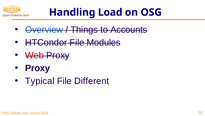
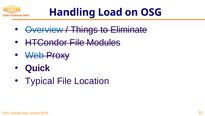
Accounts: Accounts -> Eliminate
Web colour: red -> blue
Proxy at (38, 68): Proxy -> Quick
Different: Different -> Location
